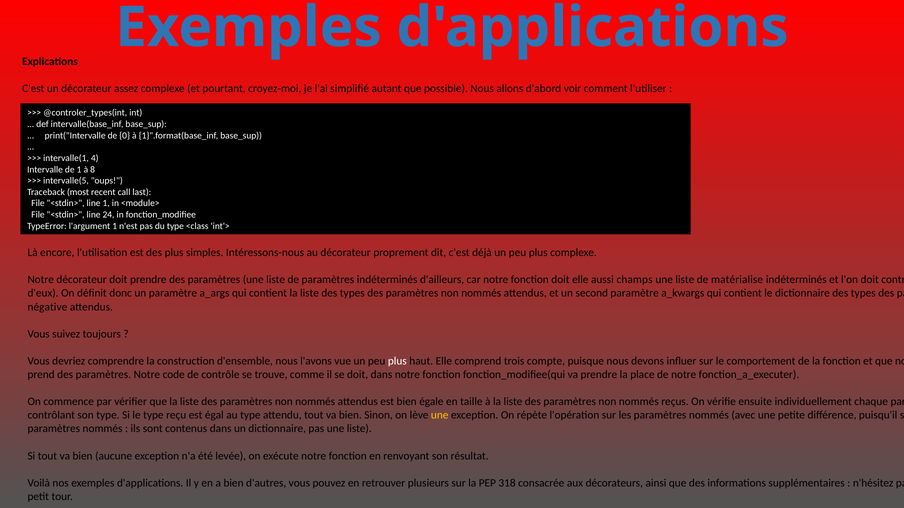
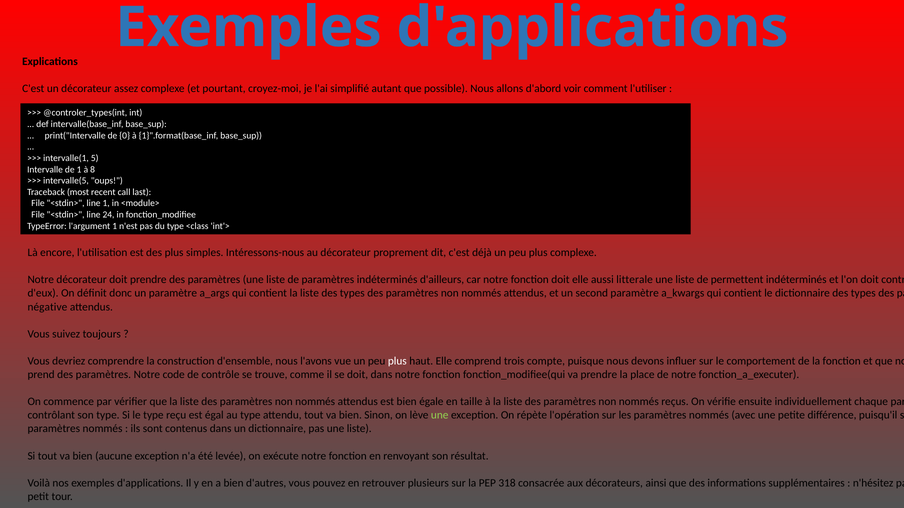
4: 4 -> 5
champs: champs -> litterale
matérialise: matérialise -> permettent
une at (440, 416) colour: yellow -> light green
